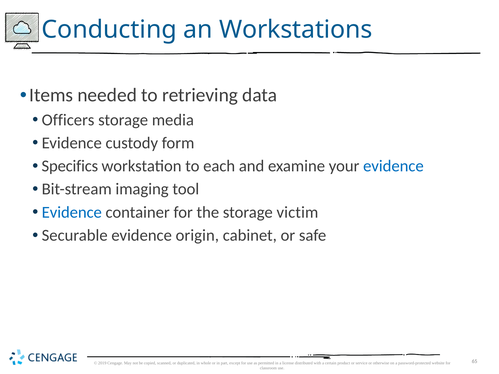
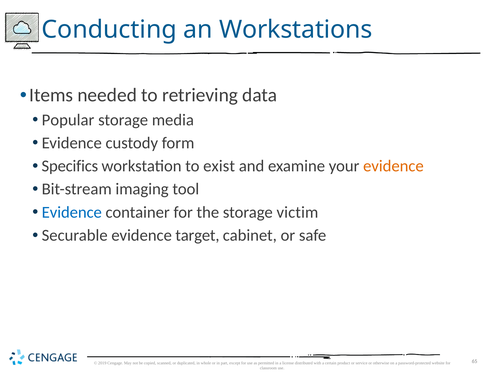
Officers: Officers -> Popular
each: each -> exist
evidence at (393, 166) colour: blue -> orange
origin: origin -> target
